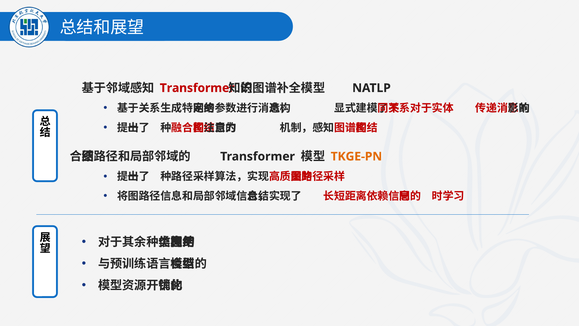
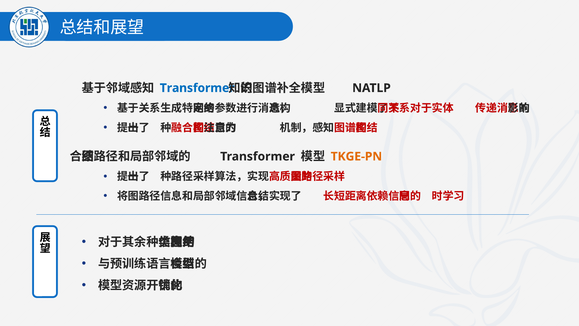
Transformer at (197, 88) colour: red -> blue
